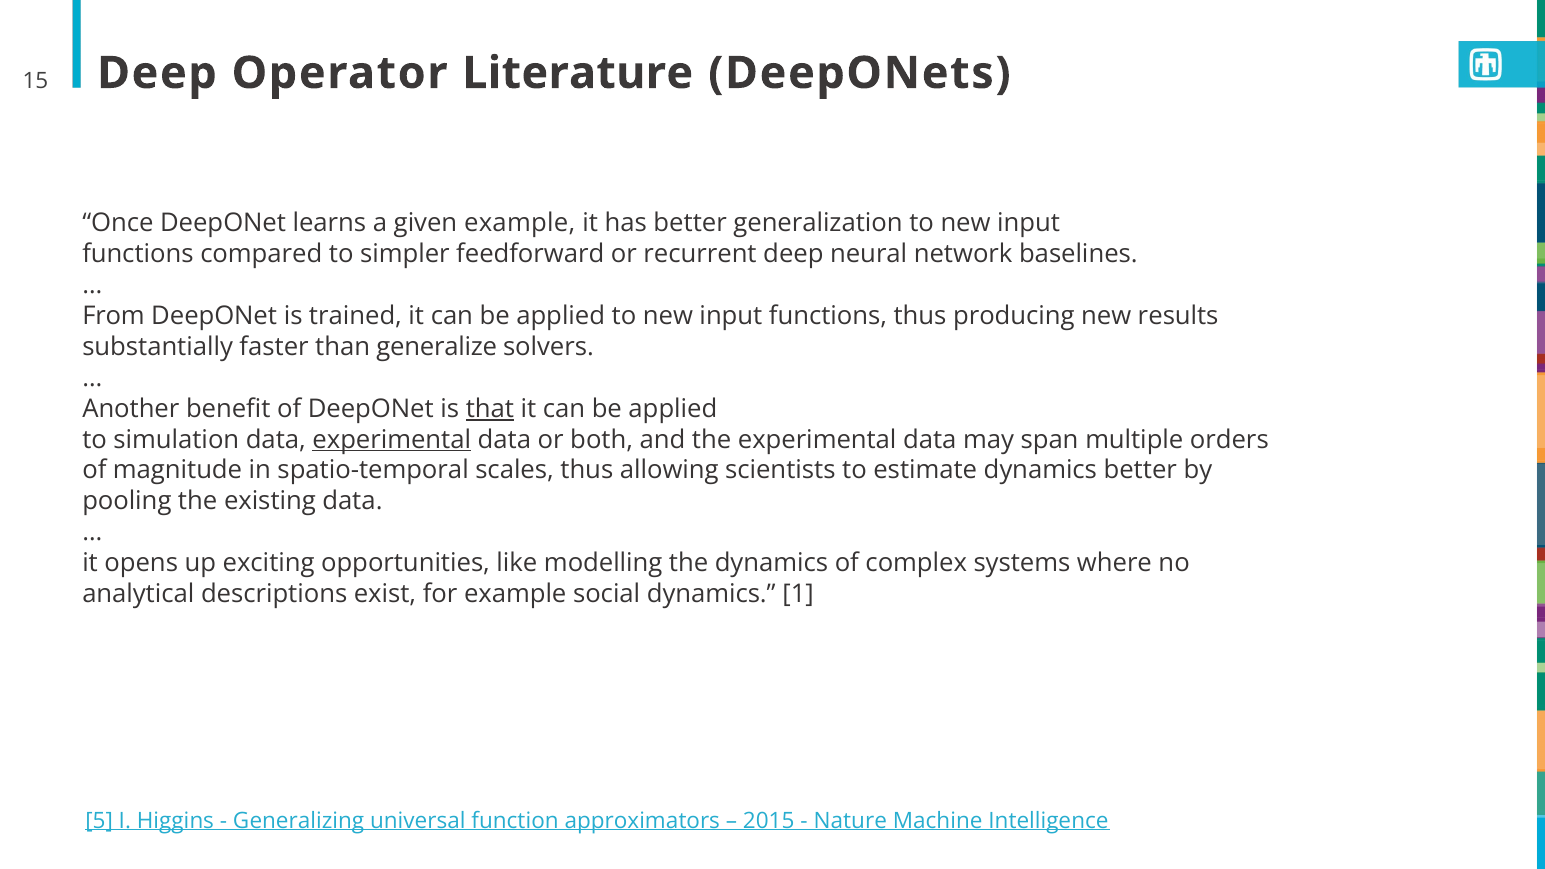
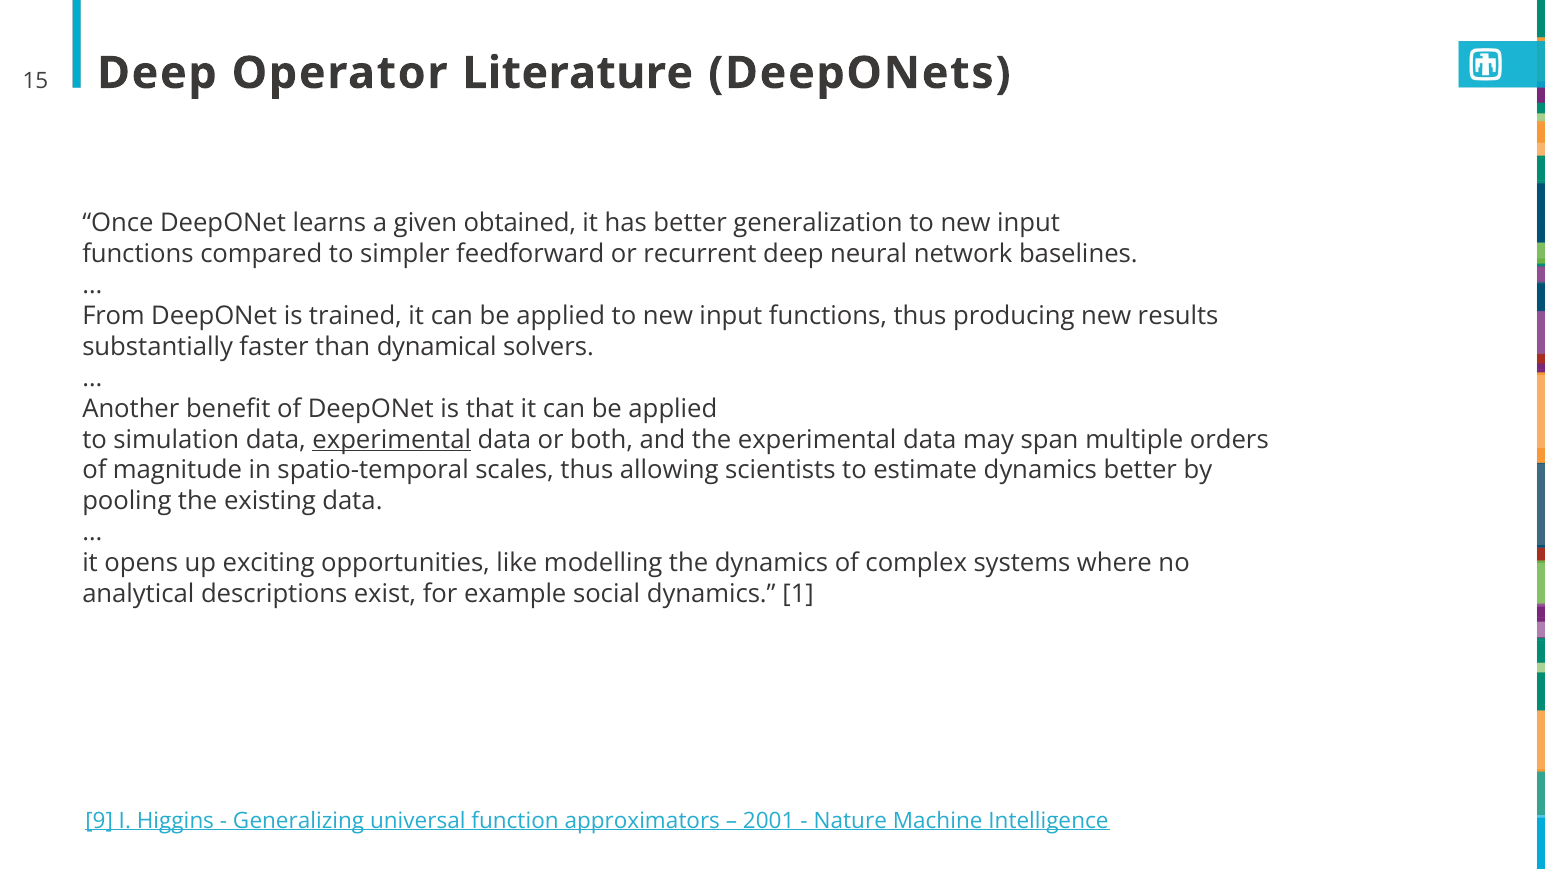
given example: example -> obtained
generalize: generalize -> dynamical
that underline: present -> none
5: 5 -> 9
2015: 2015 -> 2001
